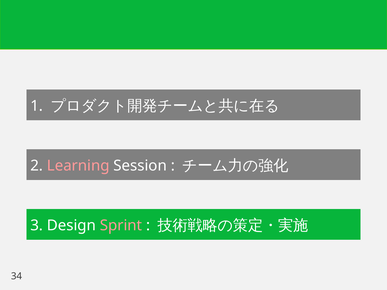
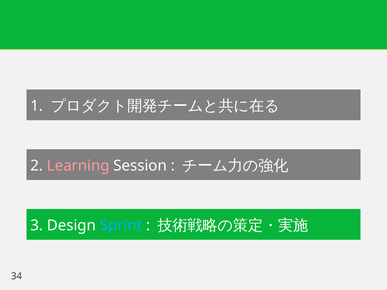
Sprint colour: pink -> light blue
